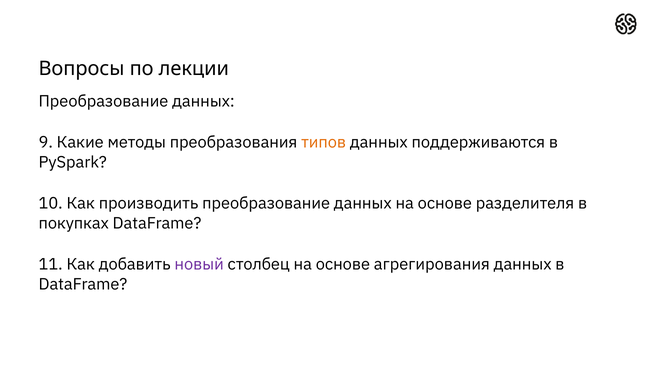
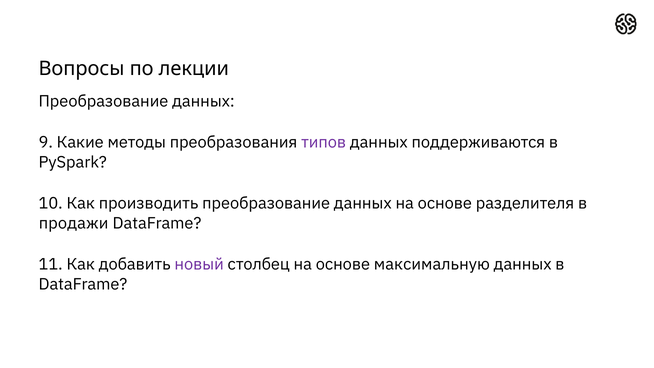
типов colour: orange -> purple
покупках: покупках -> продажи
агрегирования: агрегирования -> максимальную
